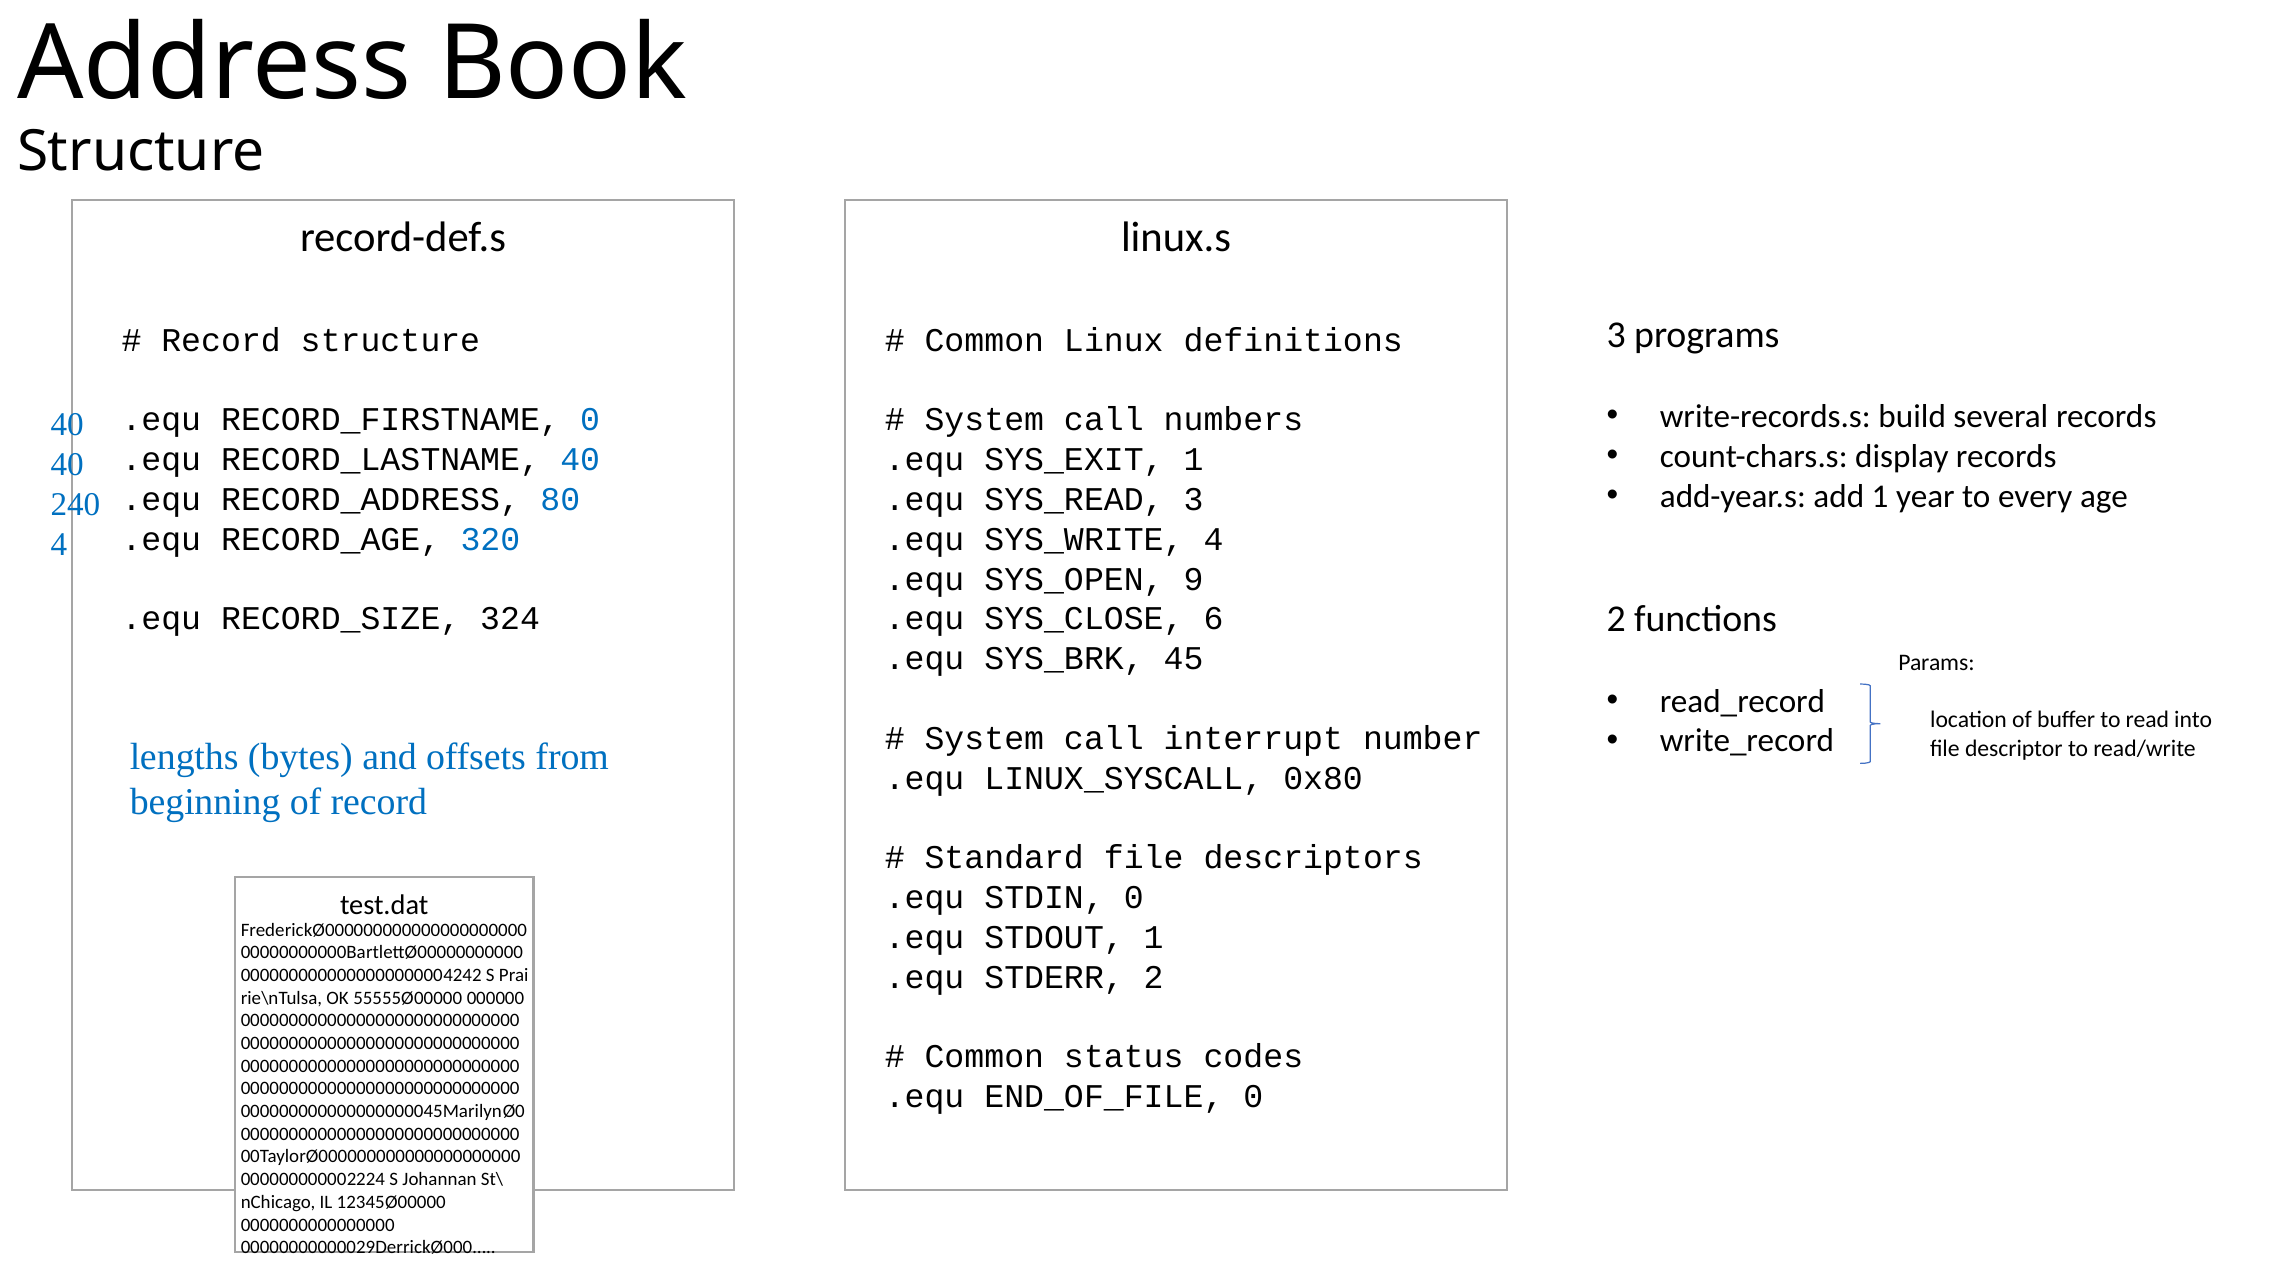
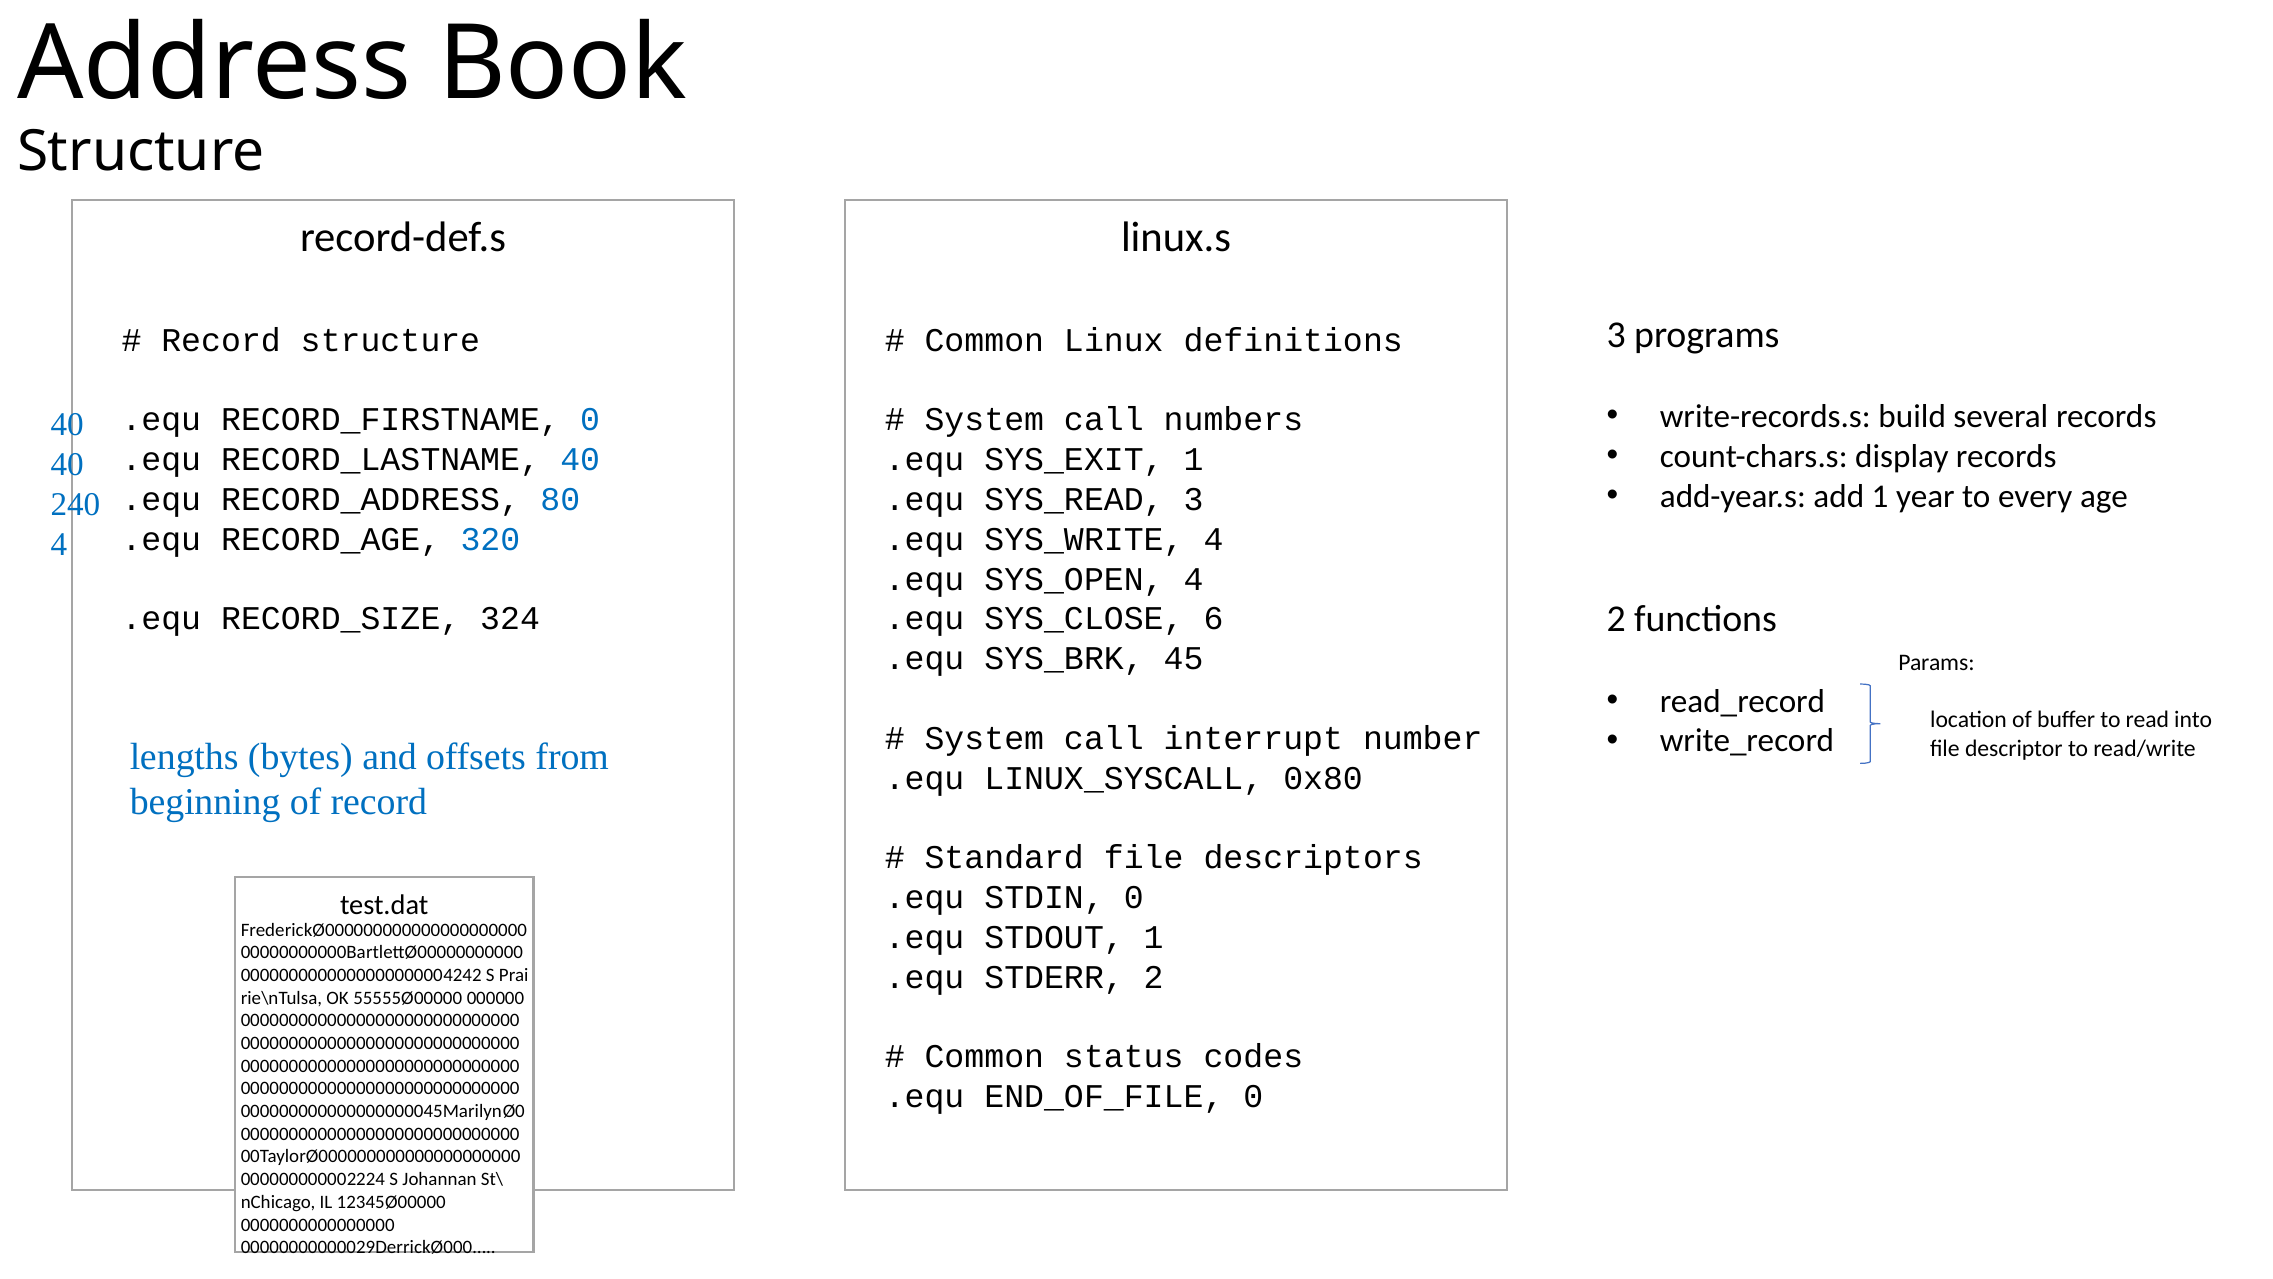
SYS_OPEN 9: 9 -> 4
